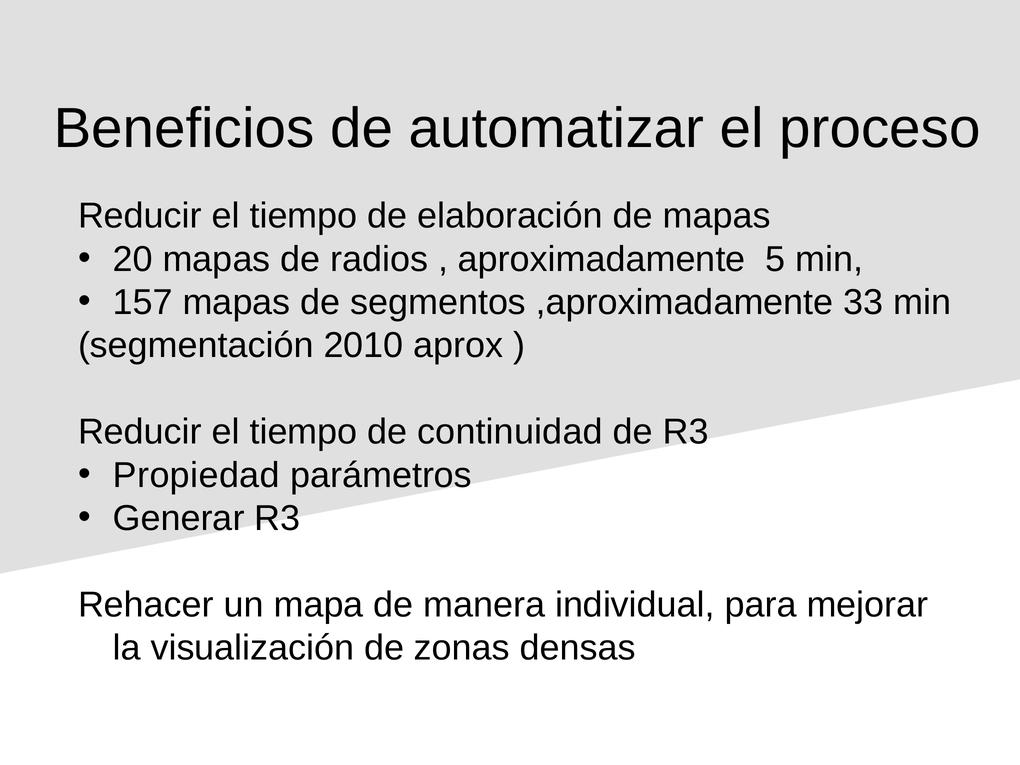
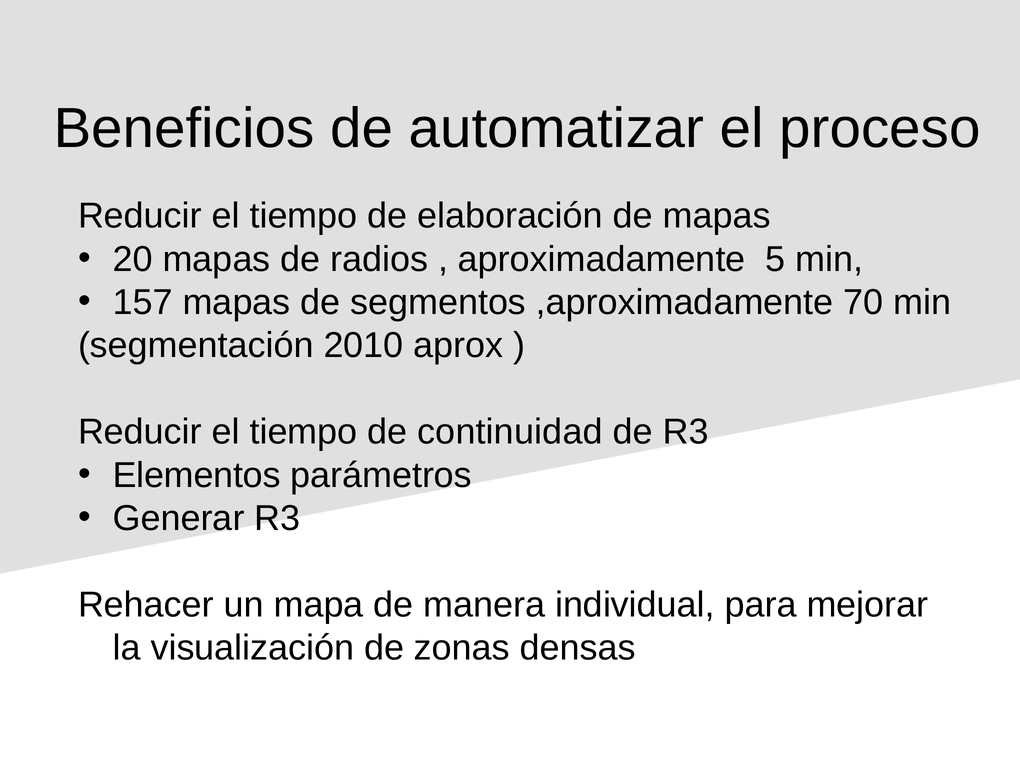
33: 33 -> 70
Propiedad: Propiedad -> Elementos
